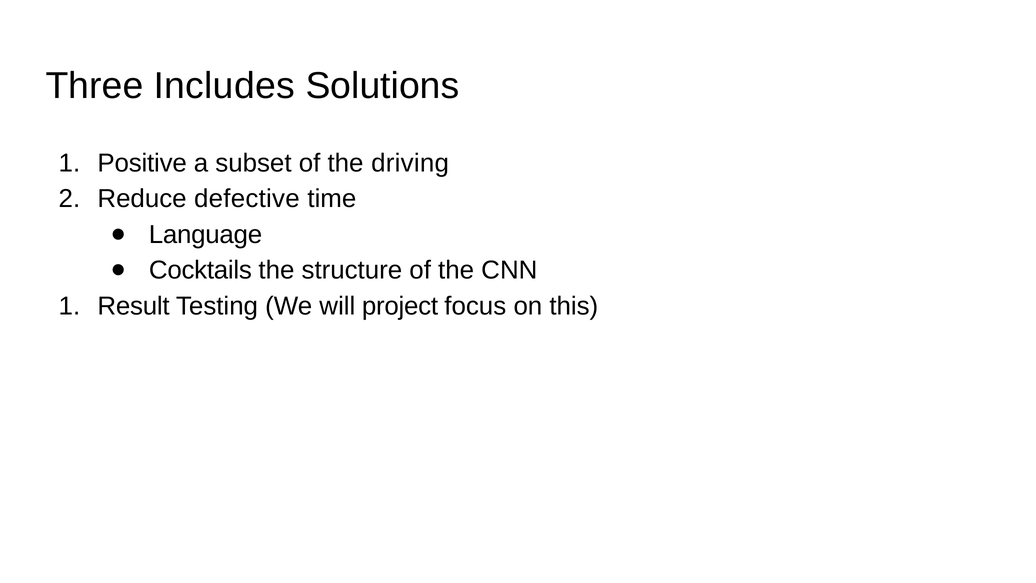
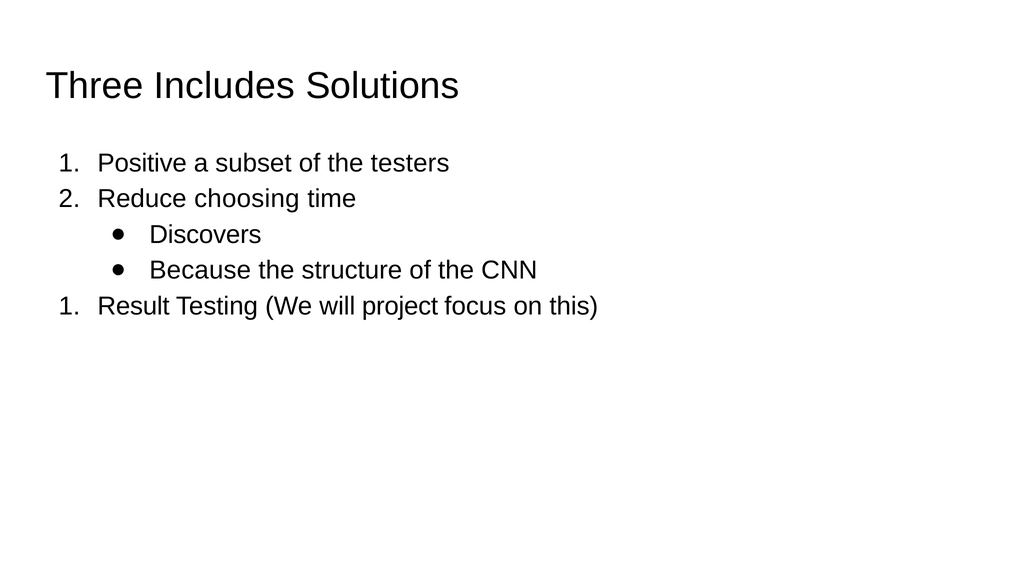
driving: driving -> testers
defective: defective -> choosing
Language: Language -> Discovers
Cocktails: Cocktails -> Because
